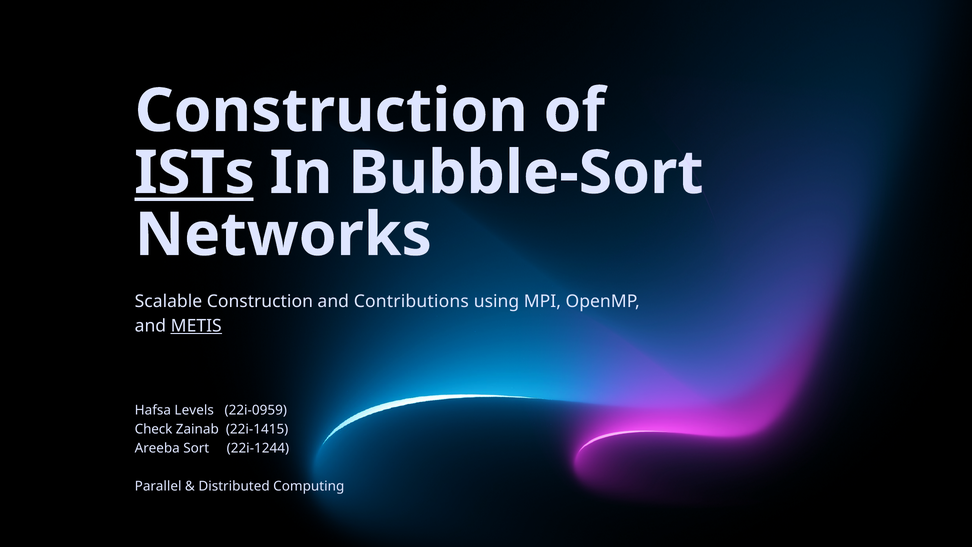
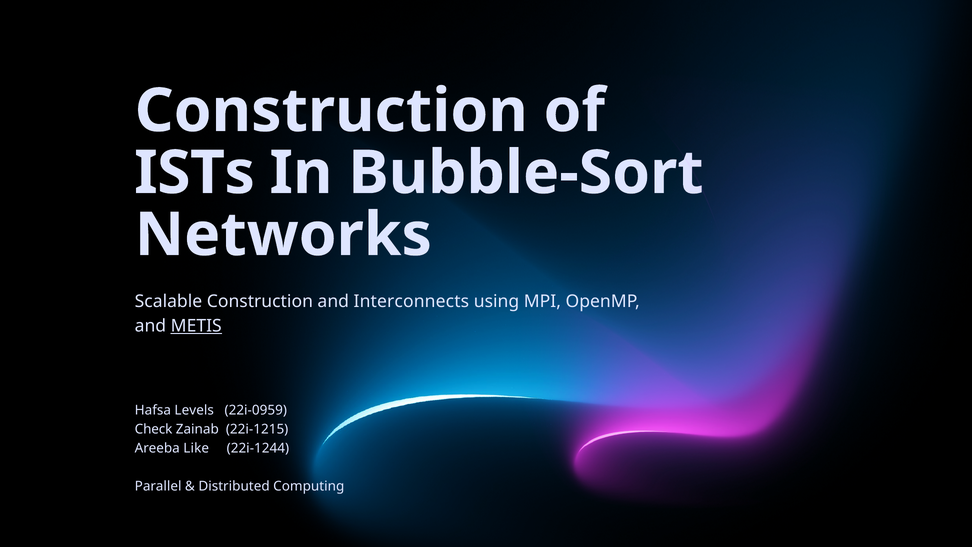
ISTs underline: present -> none
Contributions: Contributions -> Interconnects
22i-1415: 22i-1415 -> 22i-1215
Sort: Sort -> Like
